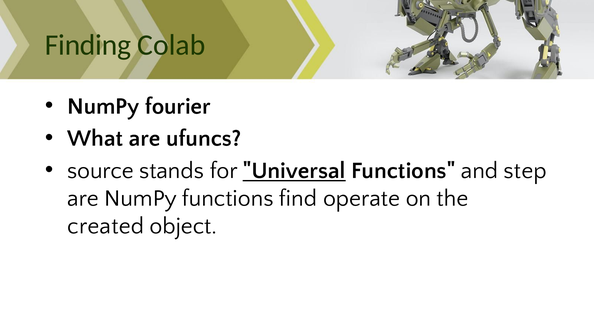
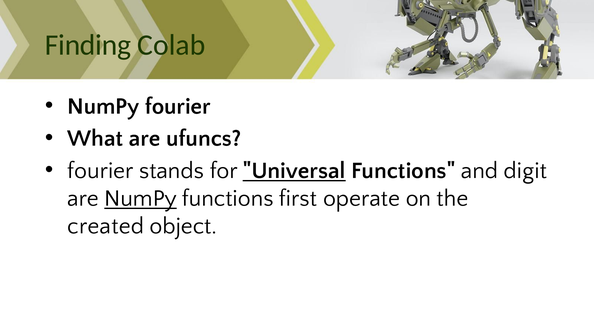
source at (101, 171): source -> fourier
step: step -> digit
NumPy at (141, 198) underline: none -> present
find: find -> first
